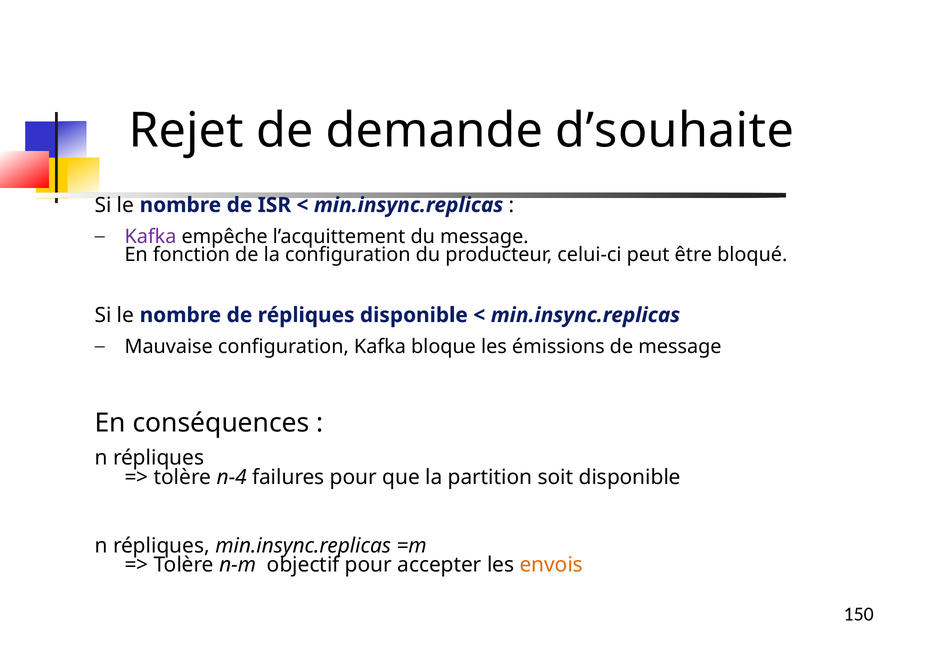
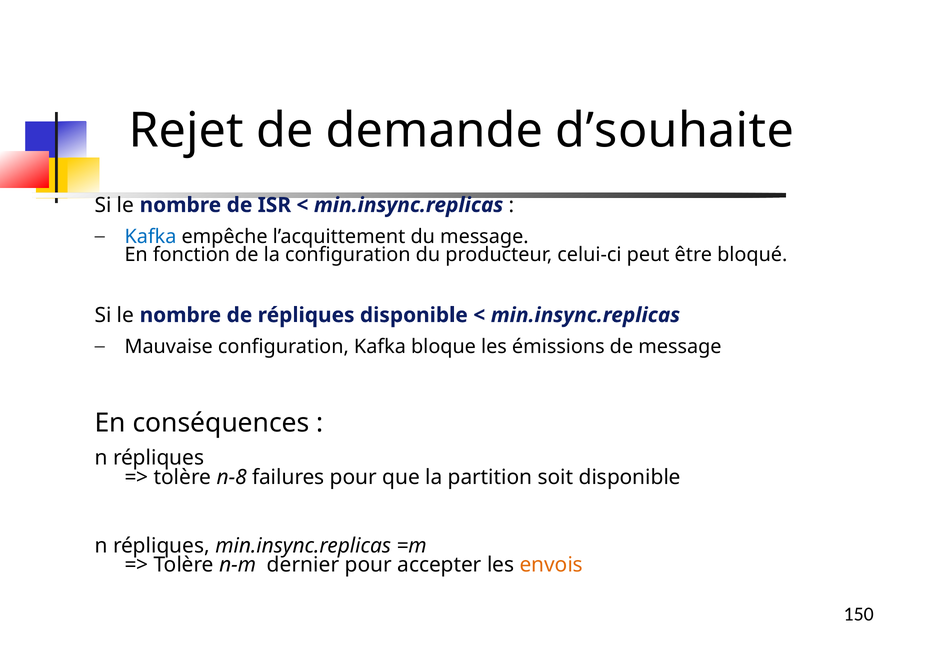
Kafka at (150, 236) colour: purple -> blue
n-4: n-4 -> n-8
objectif: objectif -> dernier
